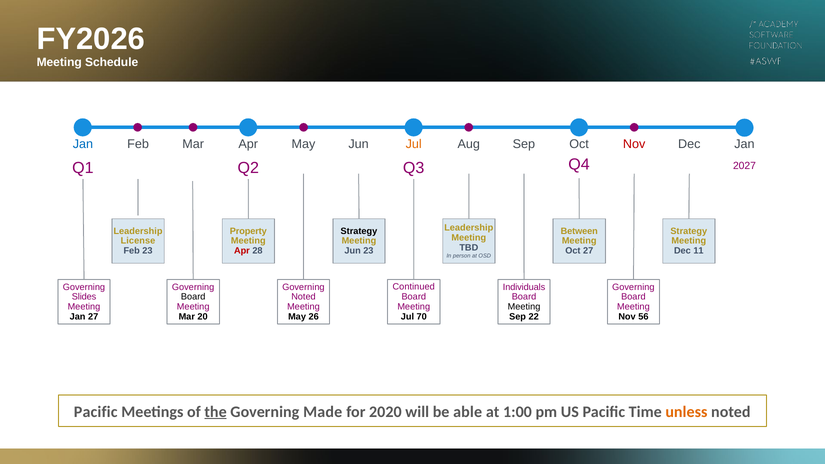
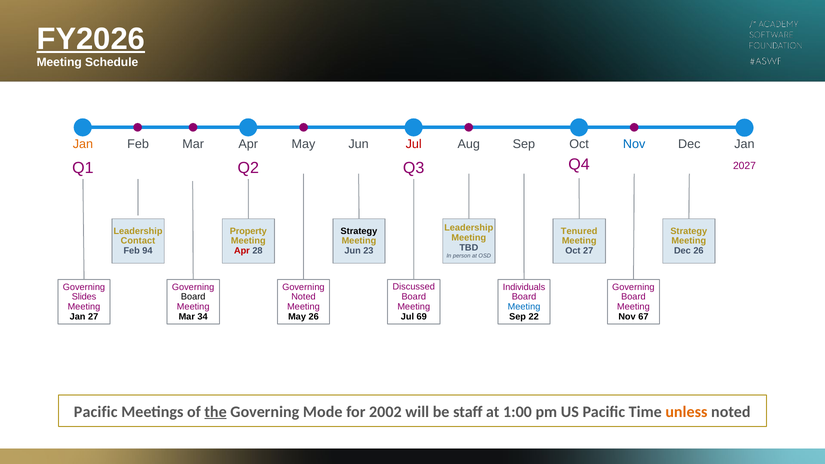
FY2026 underline: none -> present
Jan at (83, 144) colour: blue -> orange
Jul at (414, 144) colour: orange -> red
Nov at (634, 144) colour: red -> blue
Between: Between -> Tenured
License: License -> Contact
Feb 23: 23 -> 94
Dec 11: 11 -> 26
Continued: Continued -> Discussed
Meeting at (524, 307) colour: black -> blue
70: 70 -> 69
20: 20 -> 34
56: 56 -> 67
Made: Made -> Mode
2020: 2020 -> 2002
able: able -> staff
